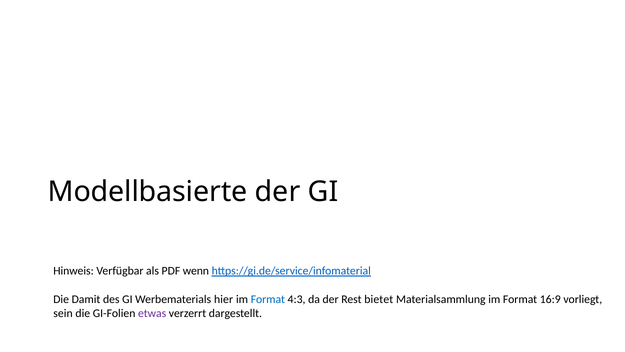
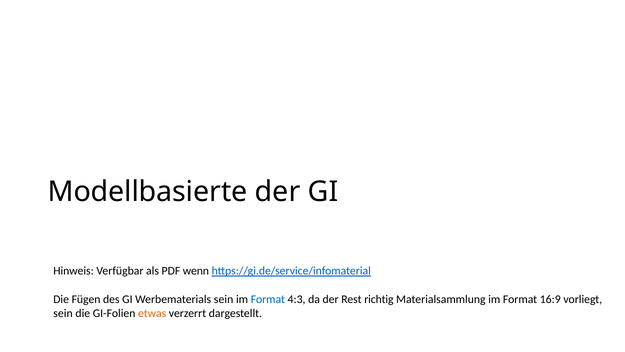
Damit: Damit -> Fügen
Werbematerials hier: hier -> sein
bietet: bietet -> richtig
etwas colour: purple -> orange
